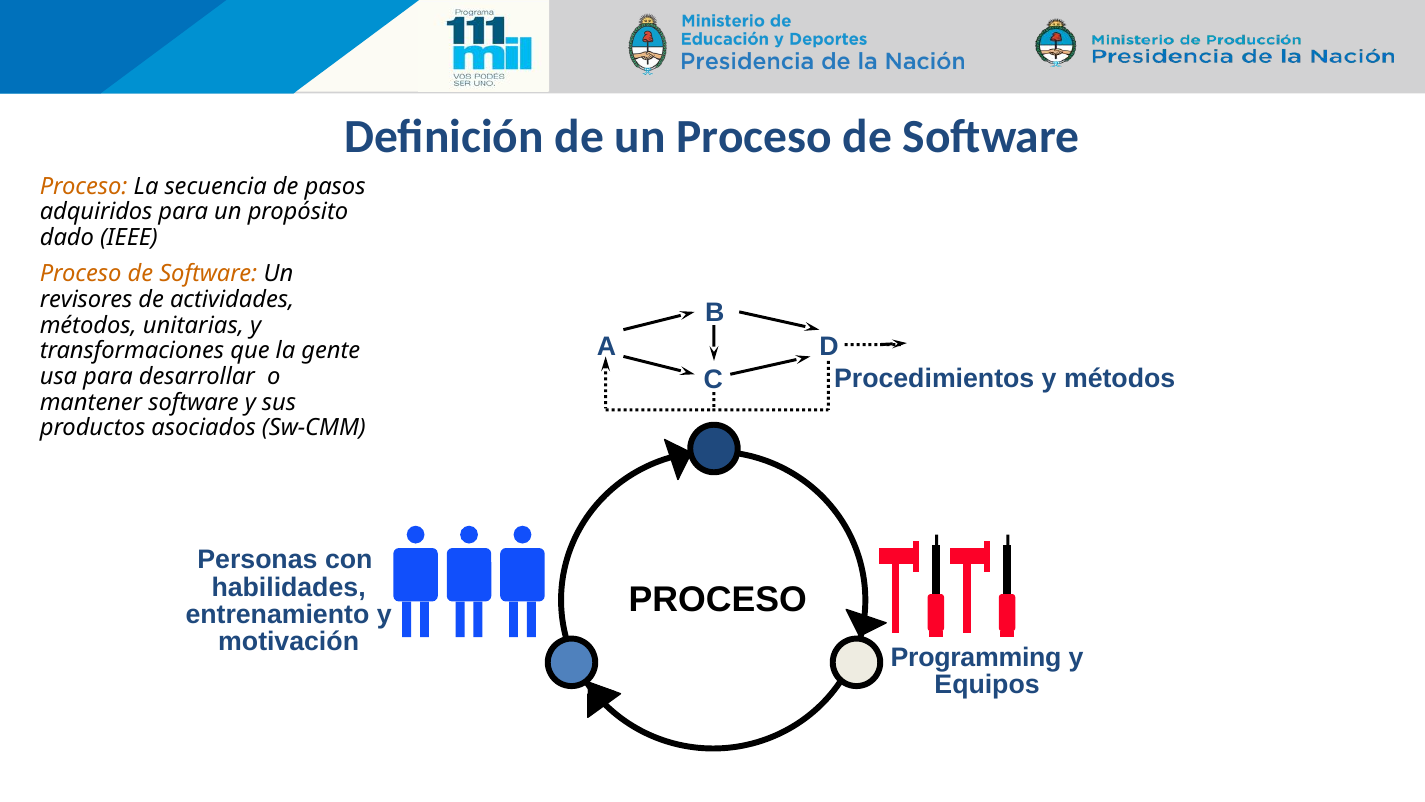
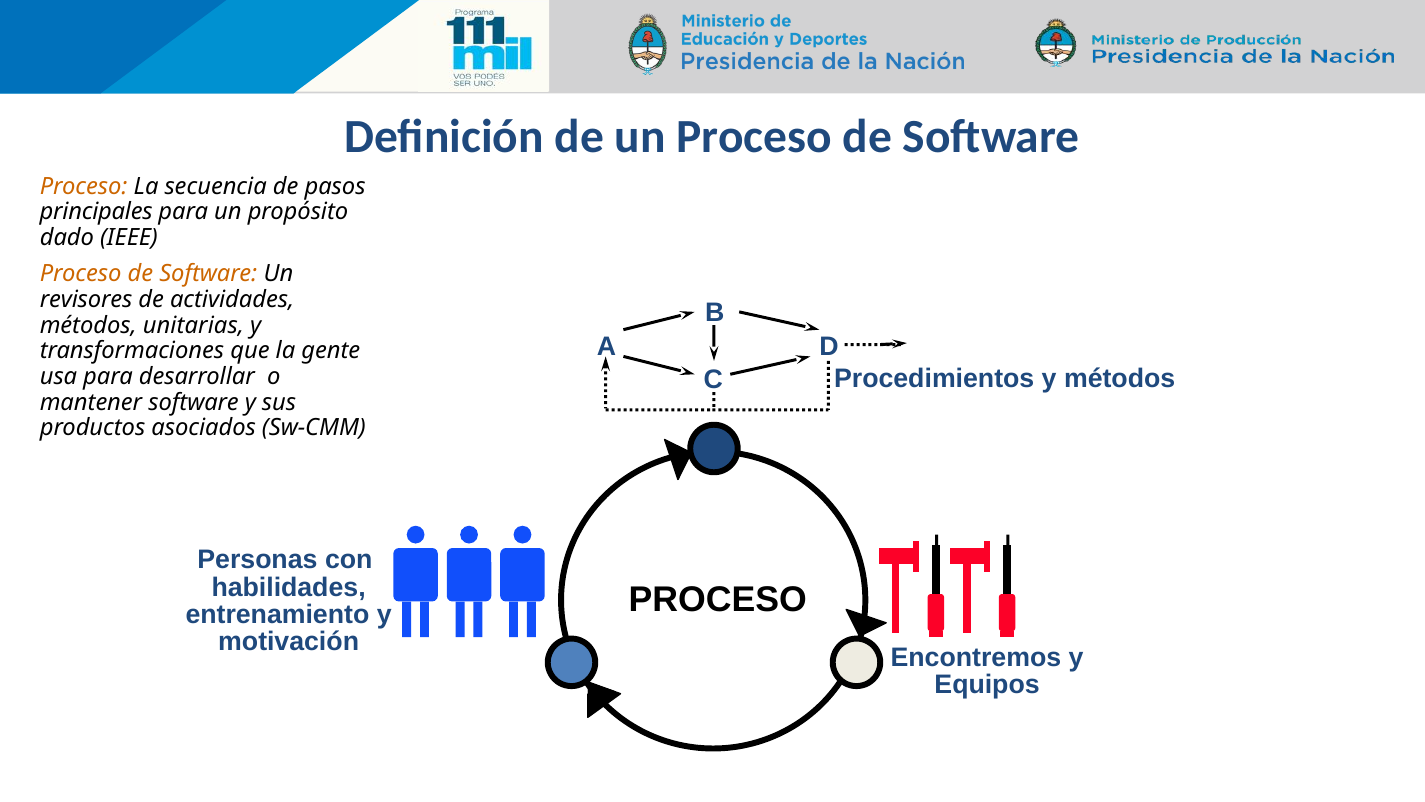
adquiridos: adquiridos -> principales
Programming: Programming -> Encontremos
